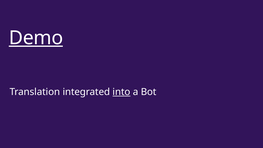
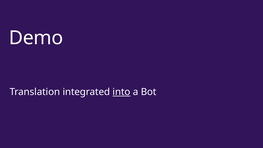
Demo underline: present -> none
